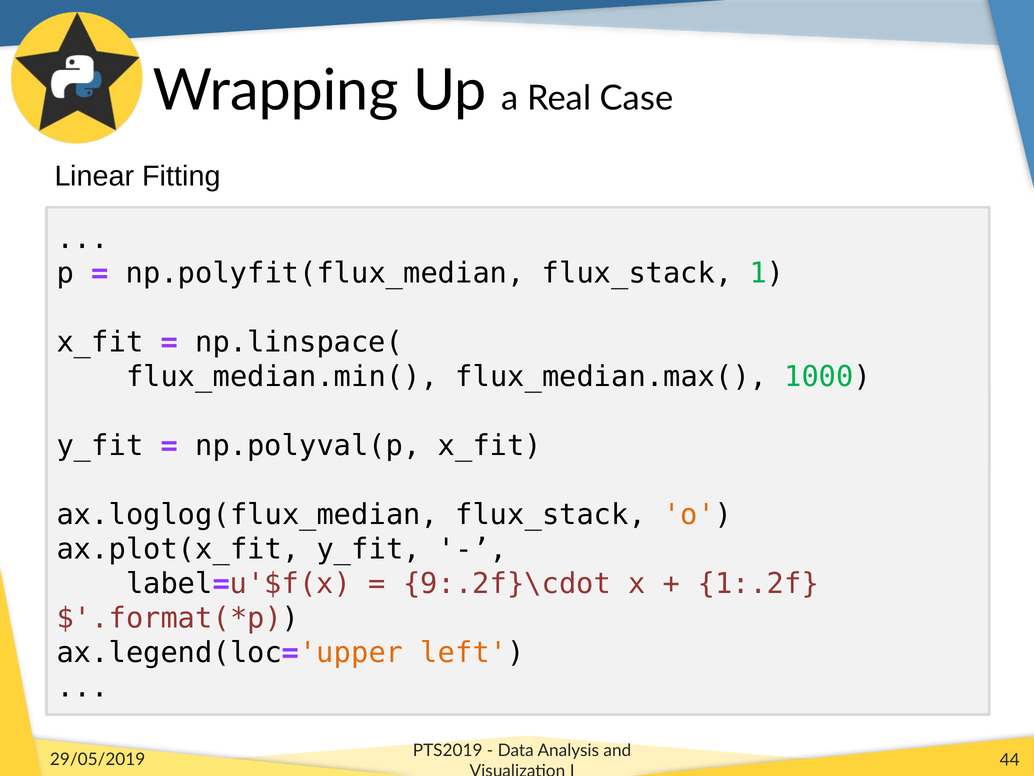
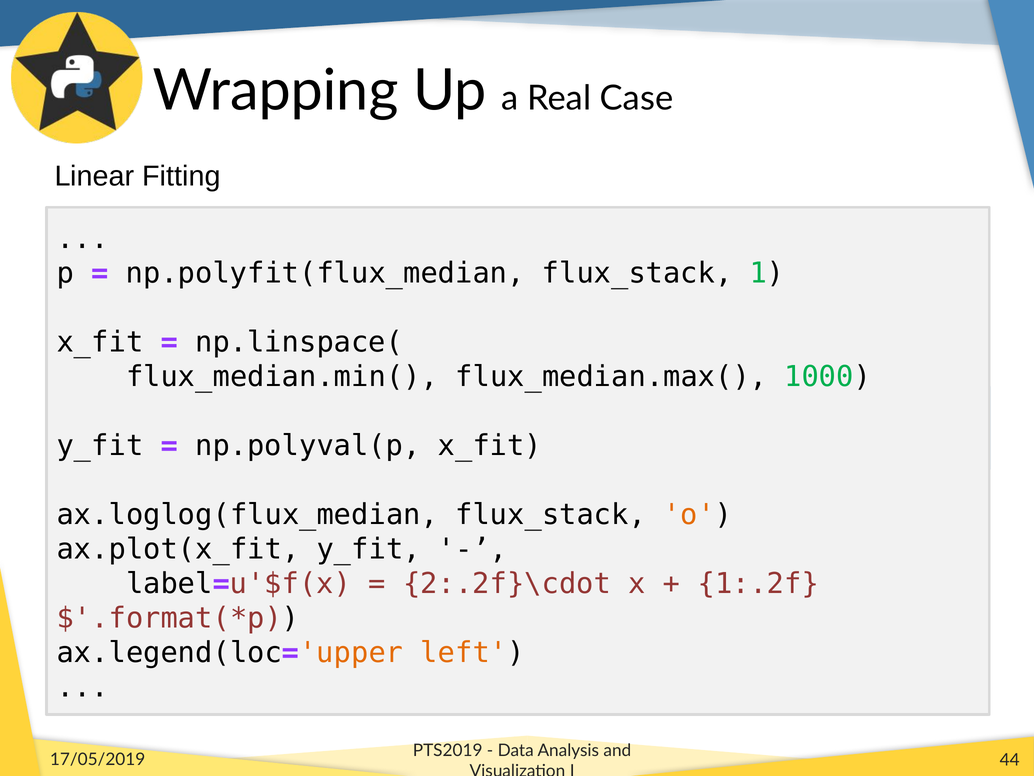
9:.2f}\cdot: 9:.2f}\cdot -> 2:.2f}\cdot
29/05/2019: 29/05/2019 -> 17/05/2019
